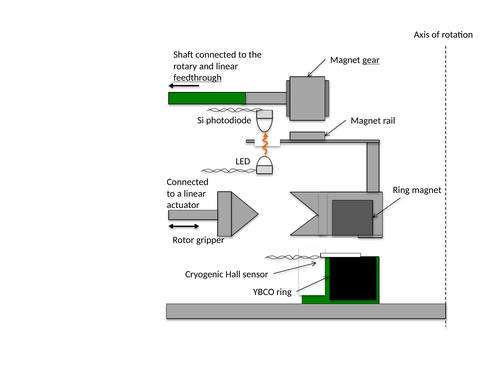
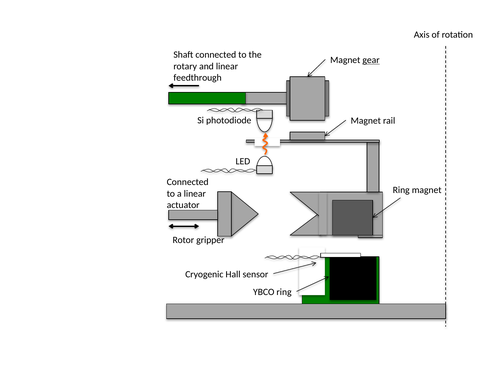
feedthrough underline: present -> none
